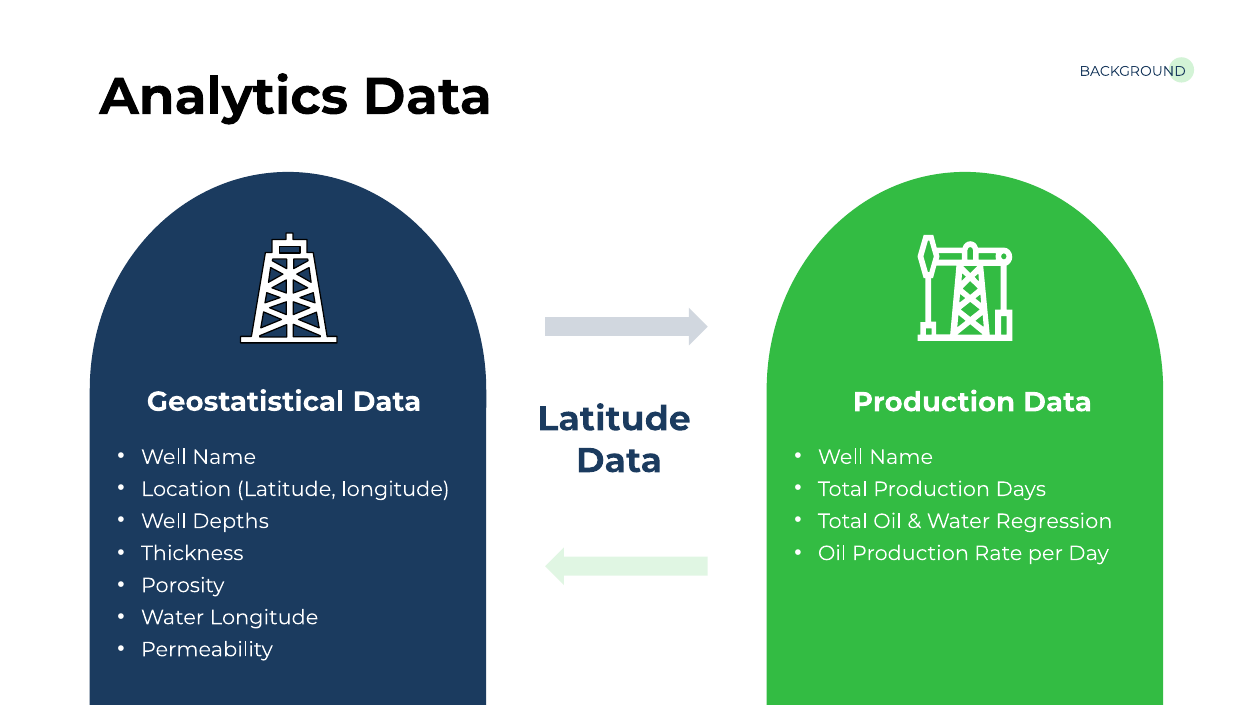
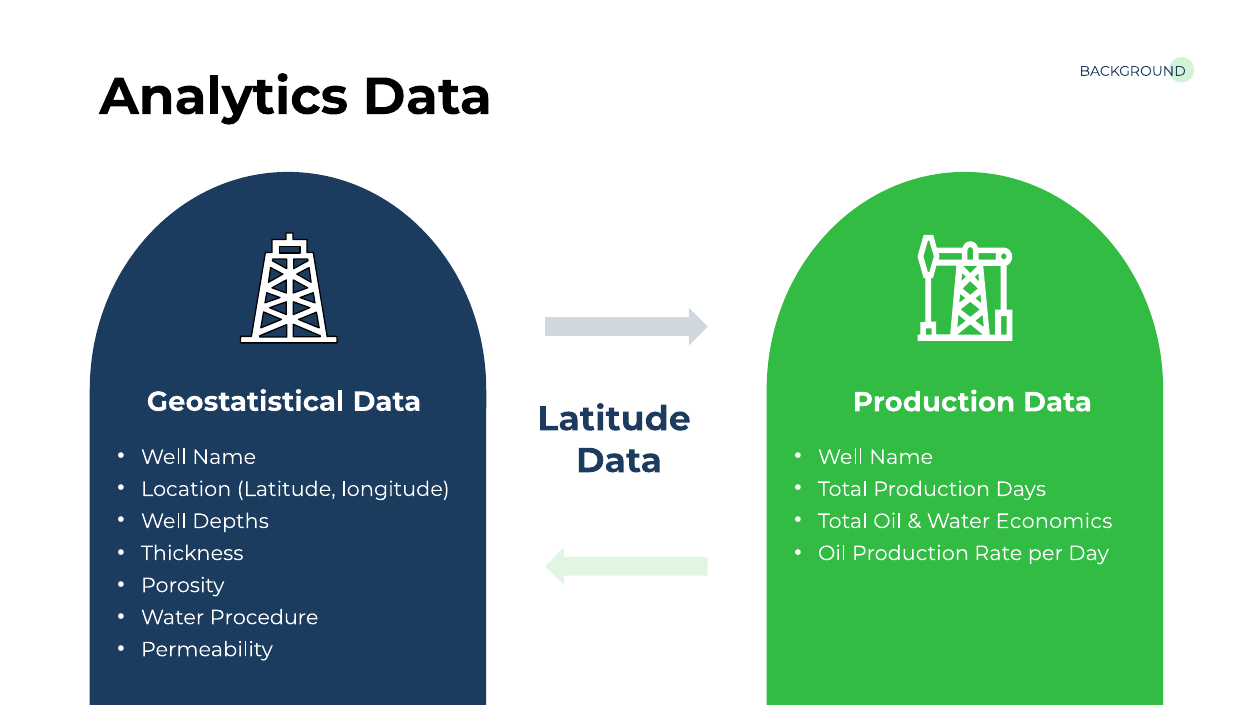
Regression: Regression -> Economics
Water Longitude: Longitude -> Procedure
